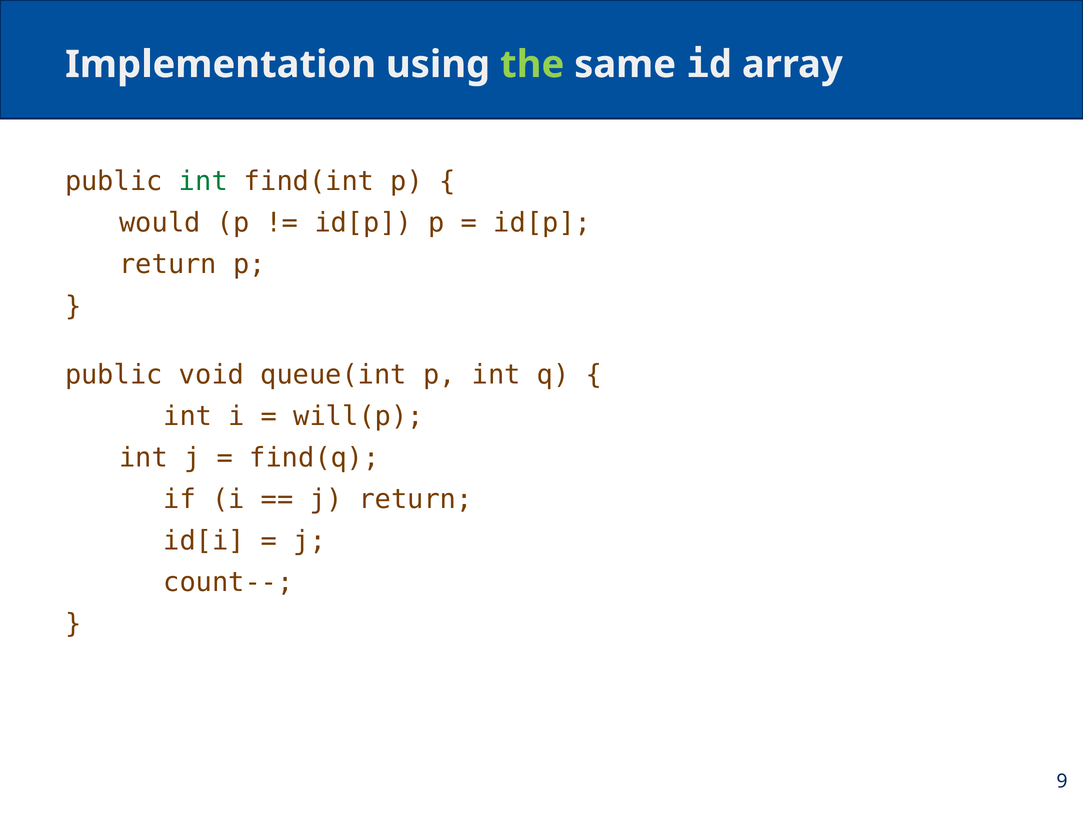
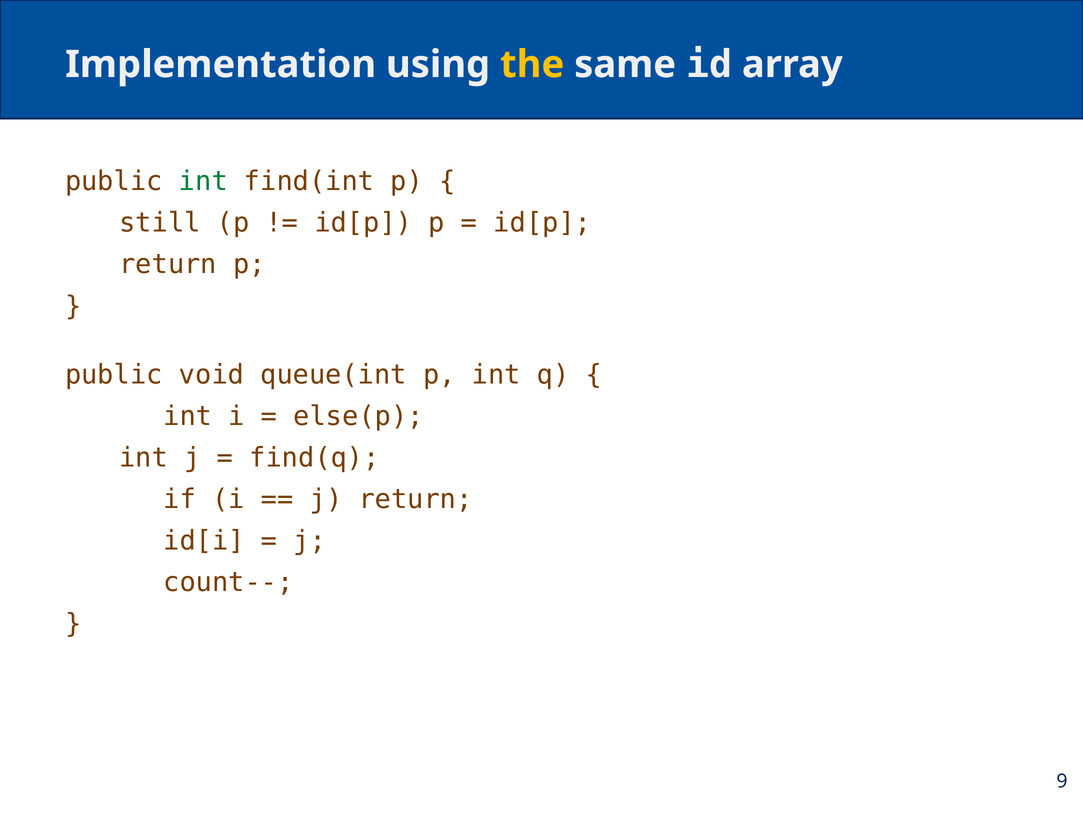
the colour: light green -> yellow
would: would -> still
will(p: will(p -> else(p
